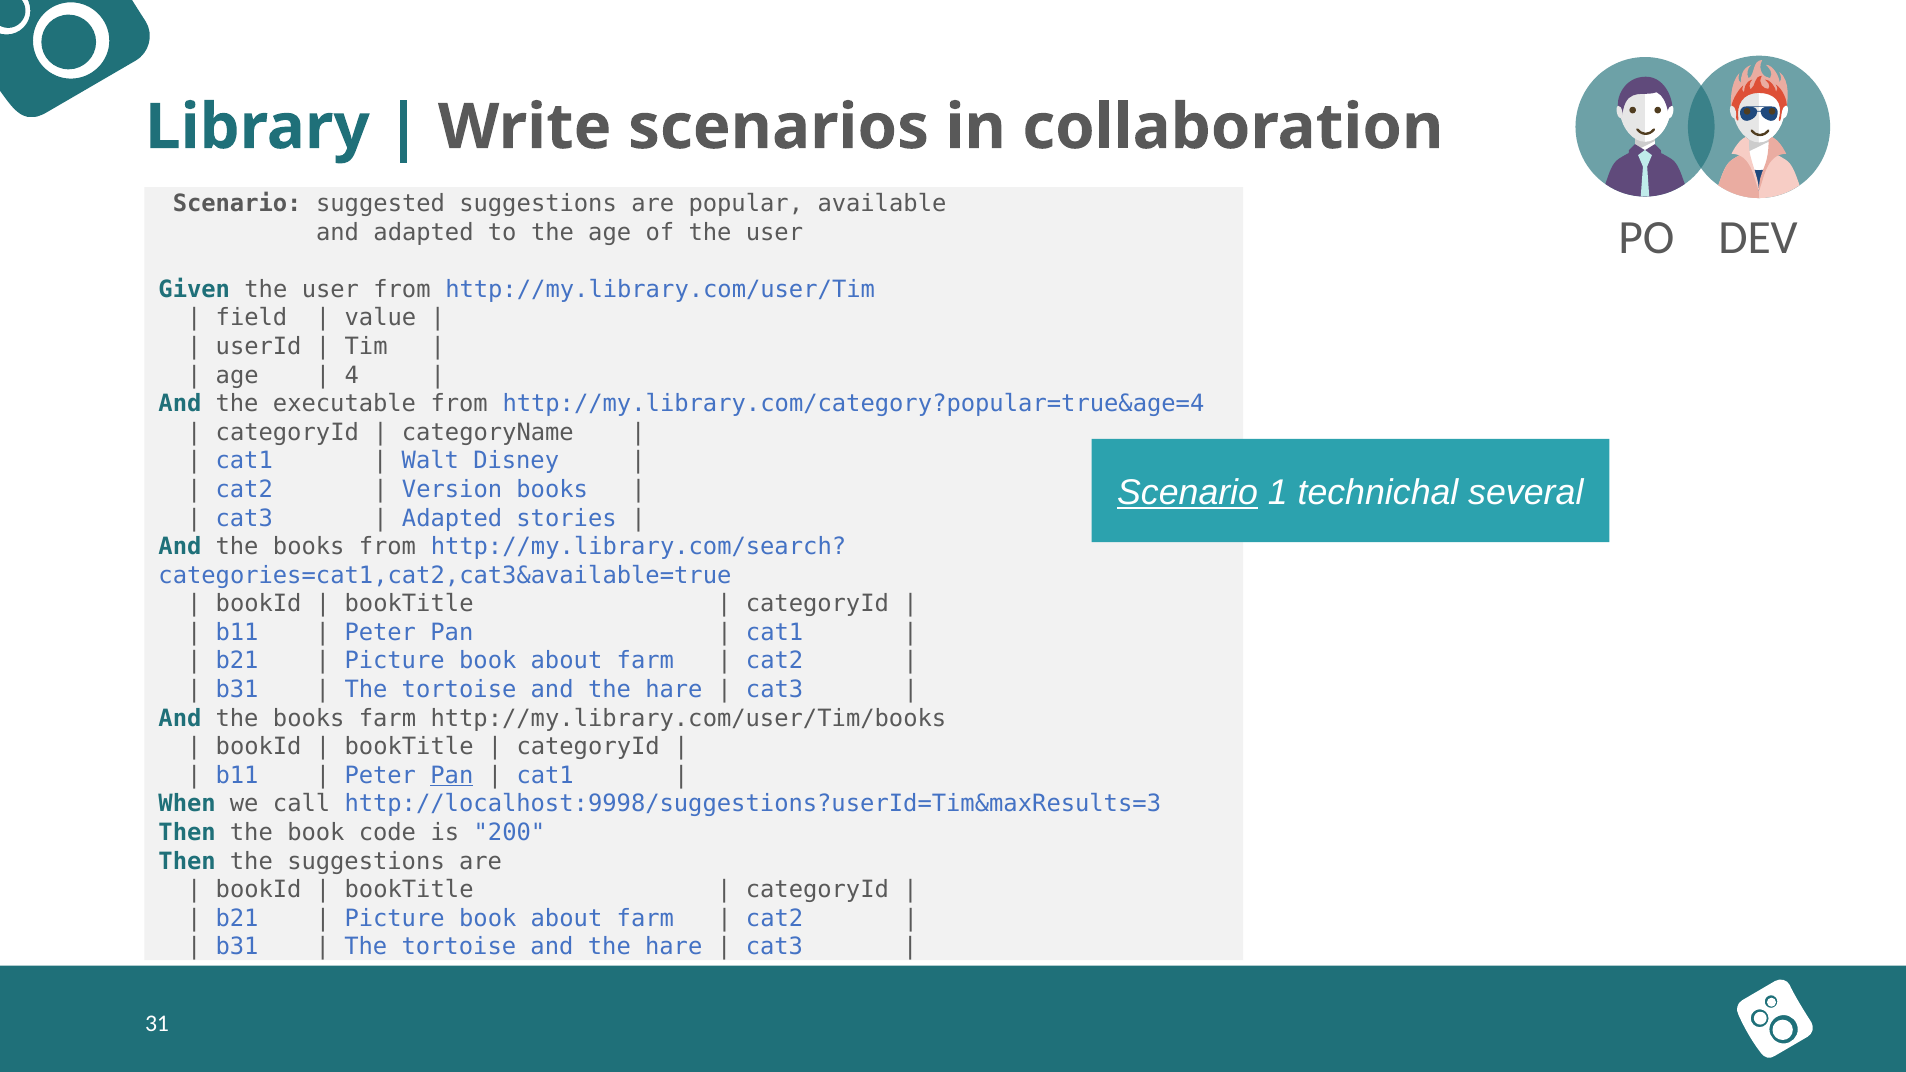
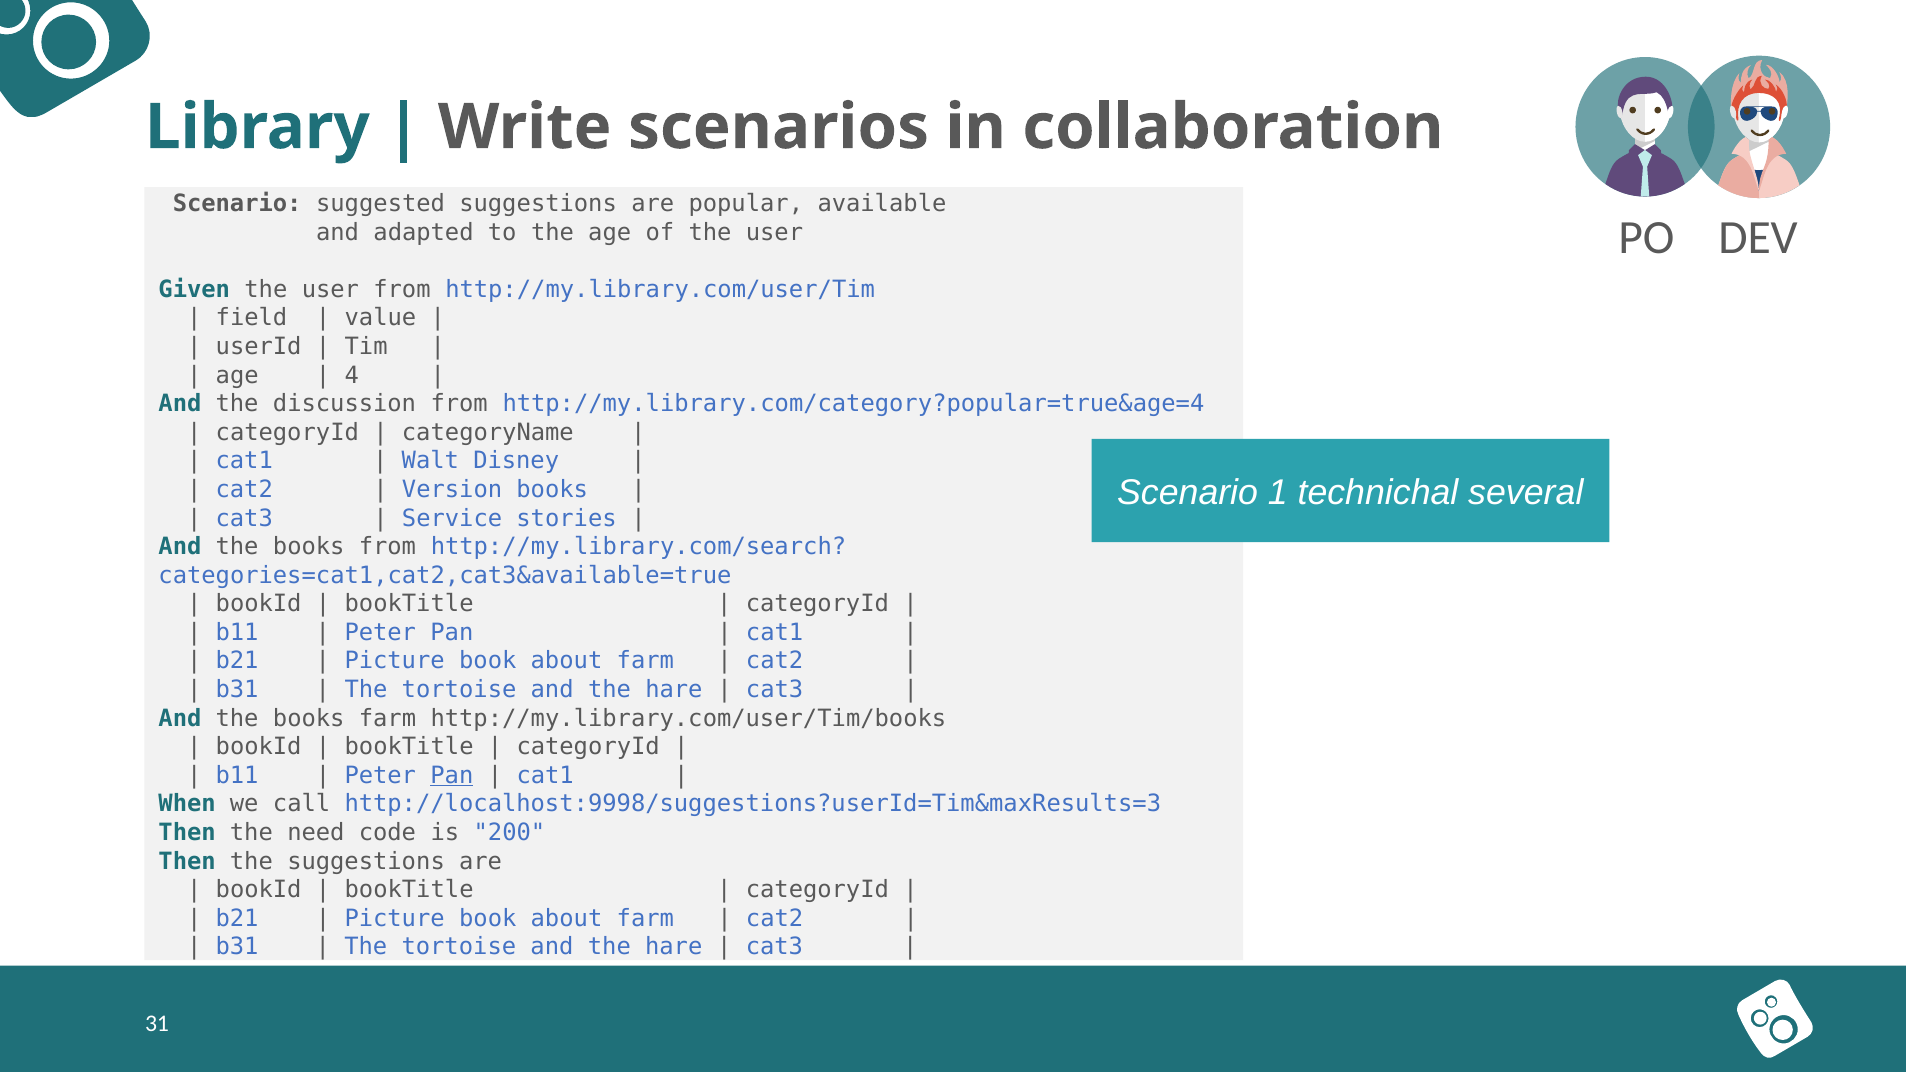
executable: executable -> discussion
Scenario at (1188, 493) underline: present -> none
Adapted at (452, 518): Adapted -> Service
the book: book -> need
